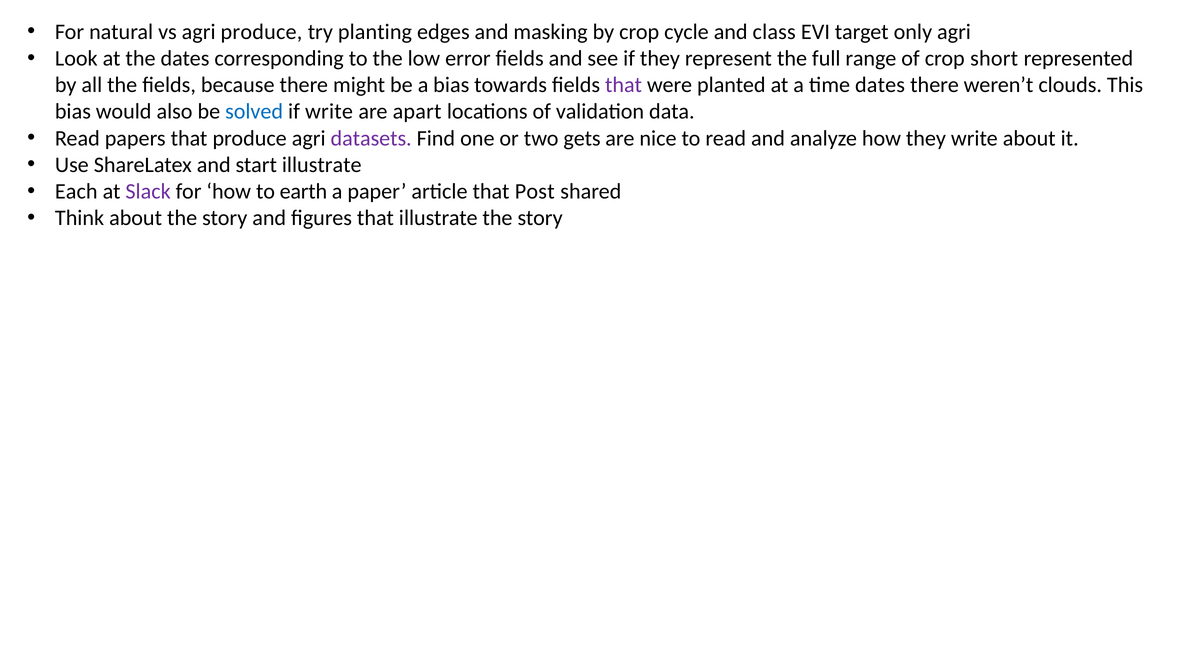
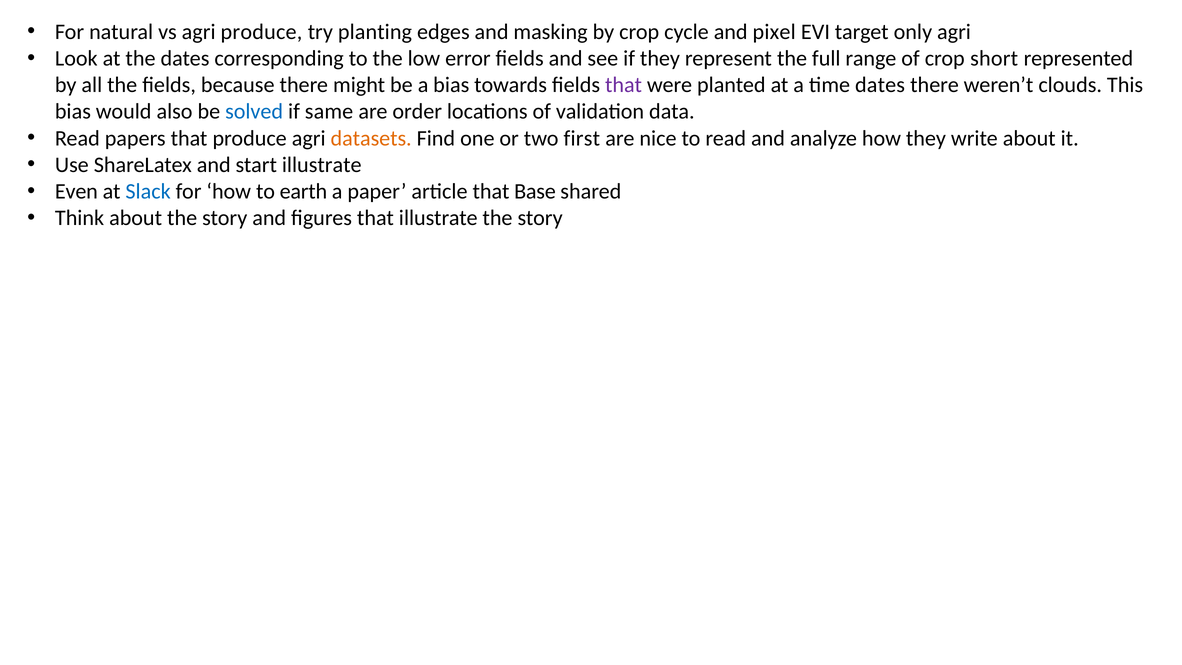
class: class -> pixel
if write: write -> same
apart: apart -> order
datasets colour: purple -> orange
gets: gets -> first
Each: Each -> Even
Slack colour: purple -> blue
Post: Post -> Base
